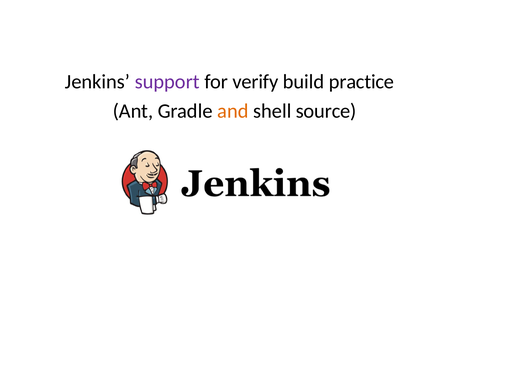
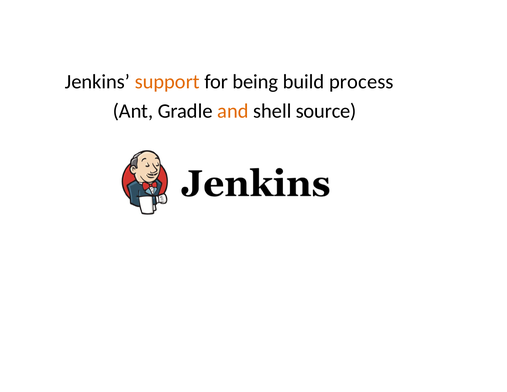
support colour: purple -> orange
verify: verify -> being
practice: practice -> process
